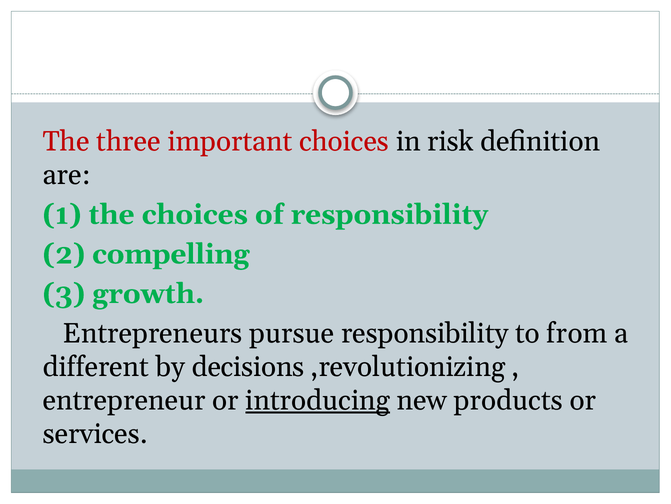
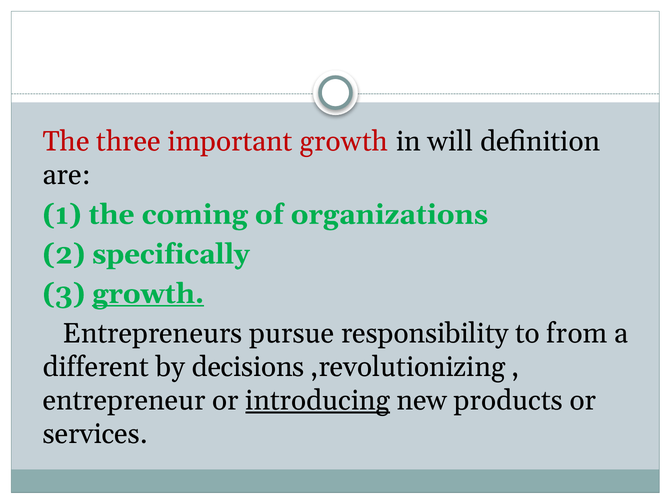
important choices: choices -> growth
risk: risk -> will
the choices: choices -> coming
of responsibility: responsibility -> organizations
compelling: compelling -> specifically
growth at (148, 293) underline: none -> present
